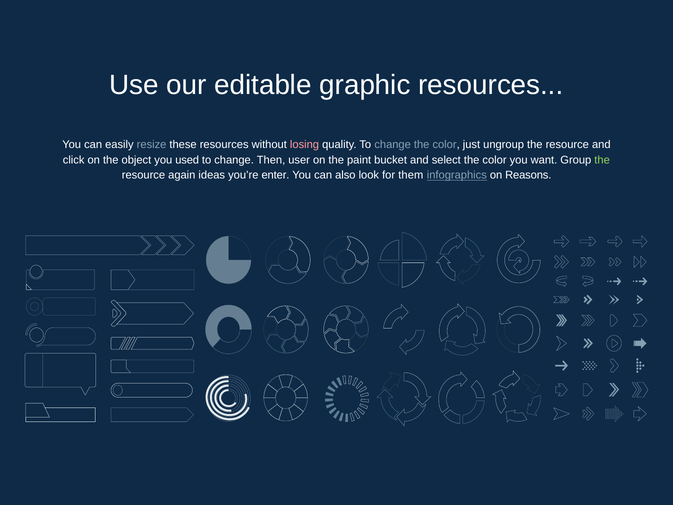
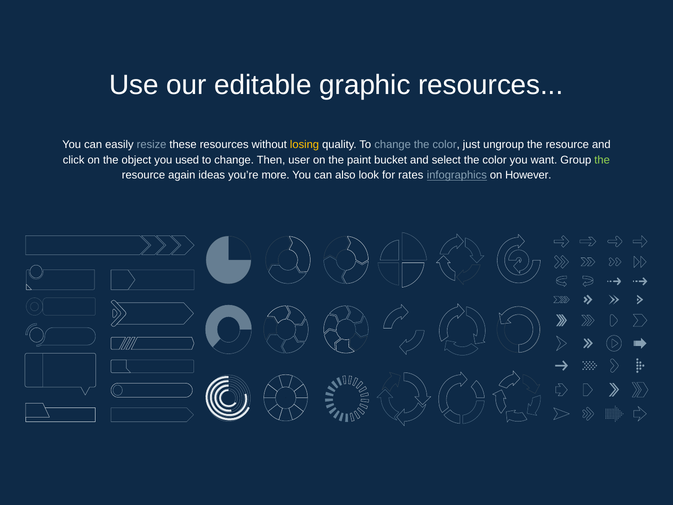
losing colour: pink -> yellow
enter: enter -> more
them: them -> rates
Reasons: Reasons -> However
